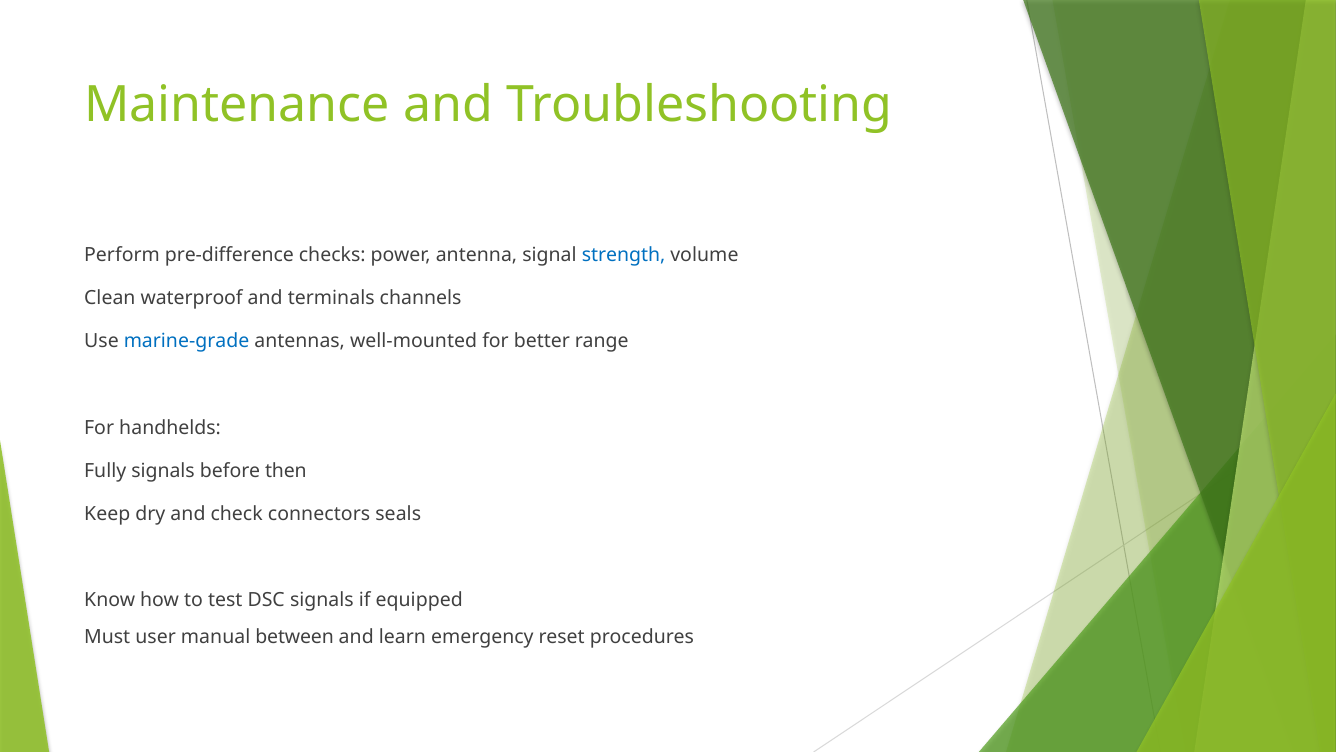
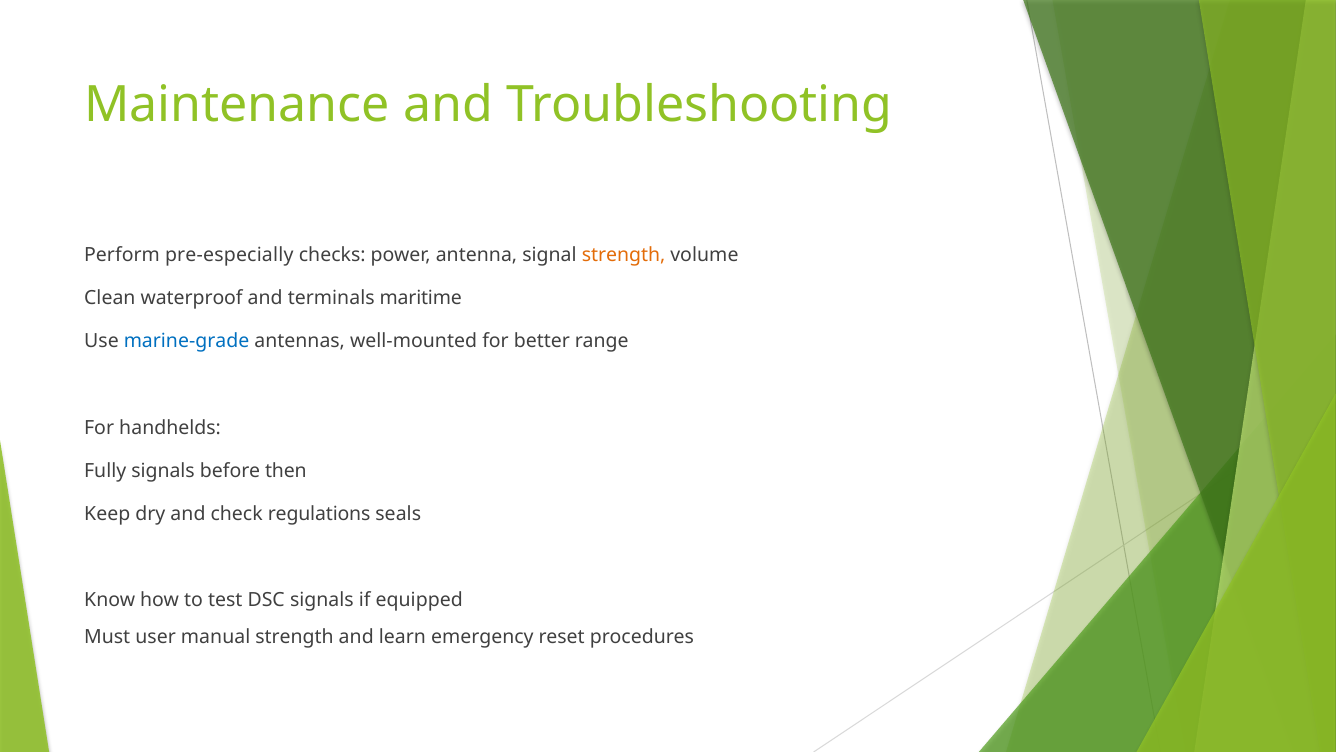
pre-difference: pre-difference -> pre-especially
strength at (624, 255) colour: blue -> orange
channels: channels -> maritime
connectors: connectors -> regulations
manual between: between -> strength
